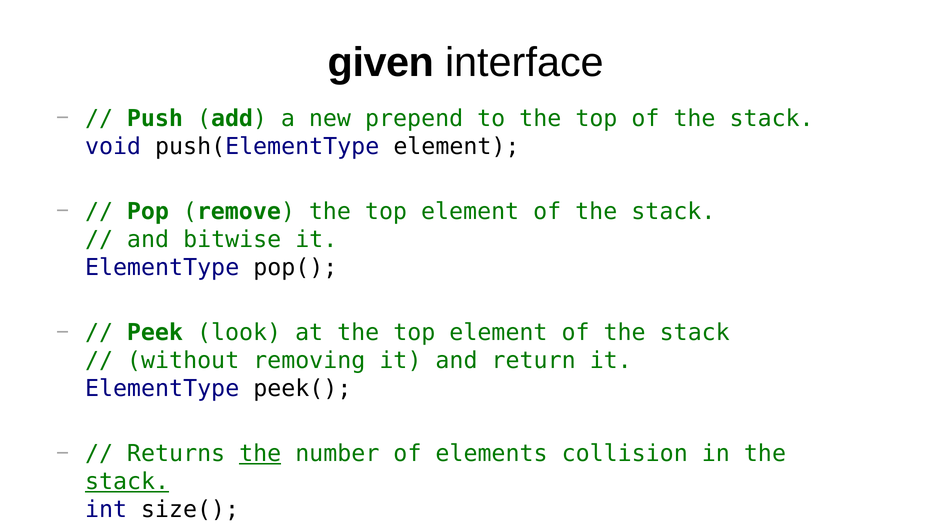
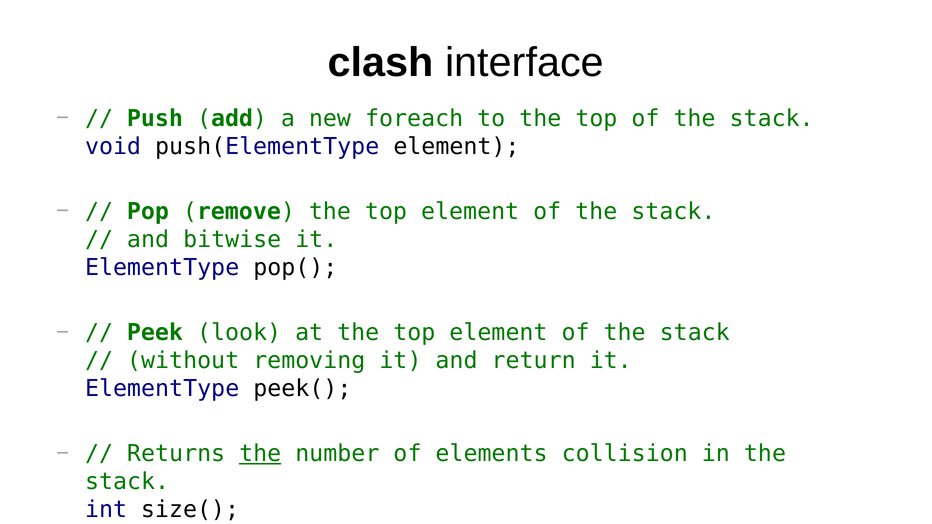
given: given -> clash
prepend: prepend -> foreach
stack at (127, 482) underline: present -> none
